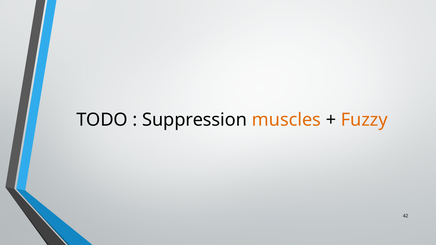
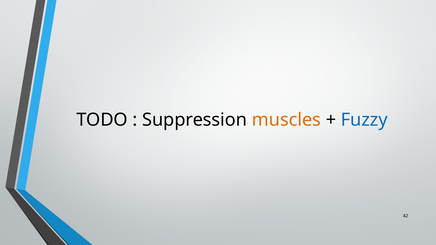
Fuzzy colour: orange -> blue
